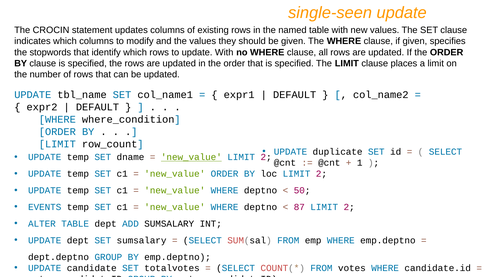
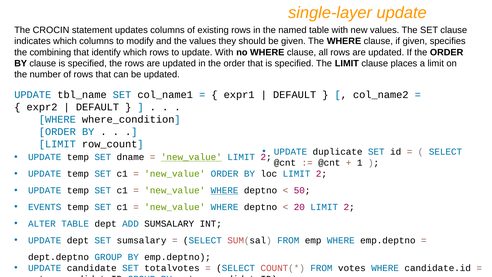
single-seen: single-seen -> single-layer
stopwords: stopwords -> combining
WHERE at (225, 190) underline: none -> present
87: 87 -> 20
